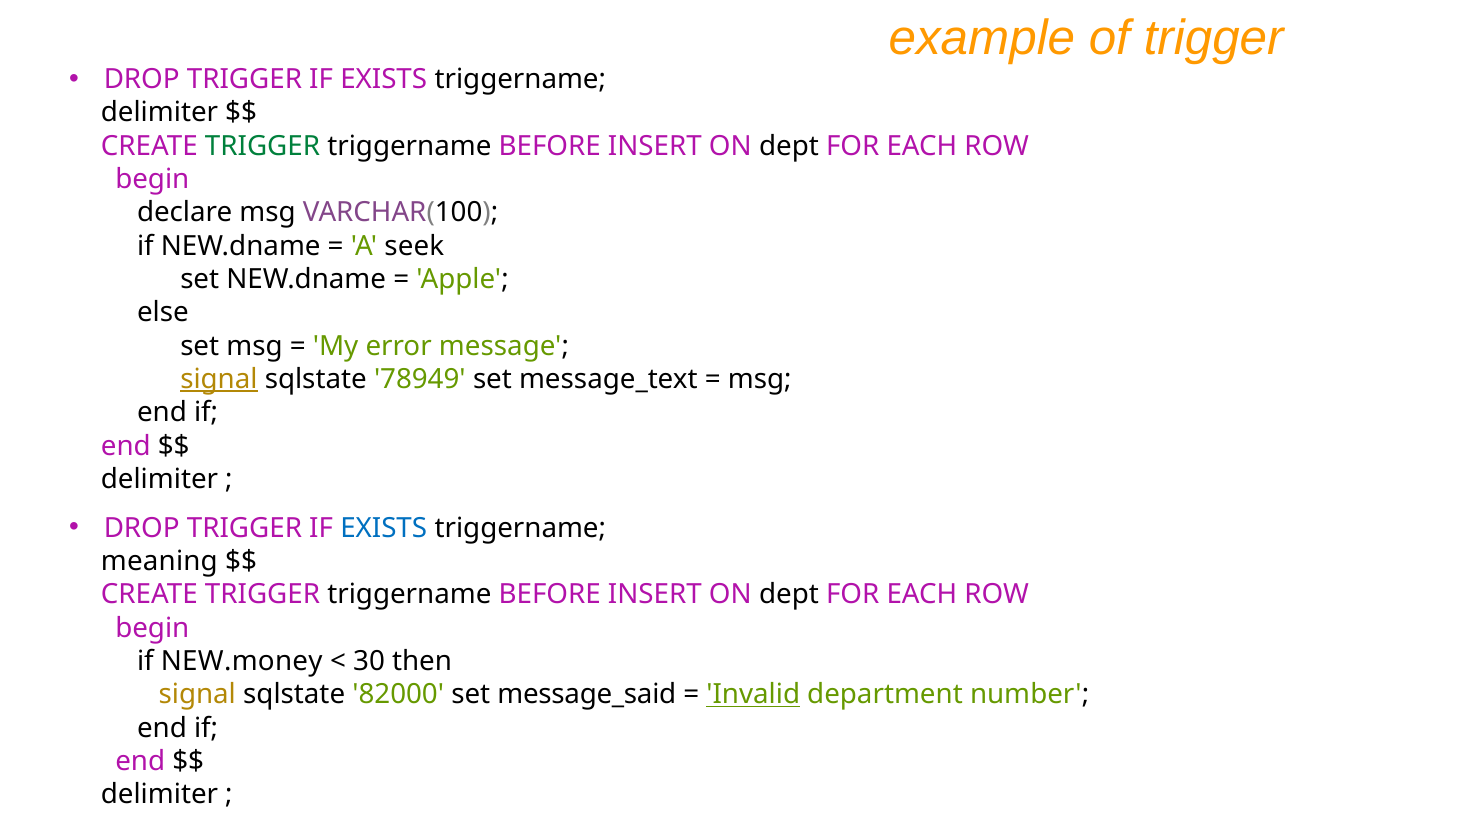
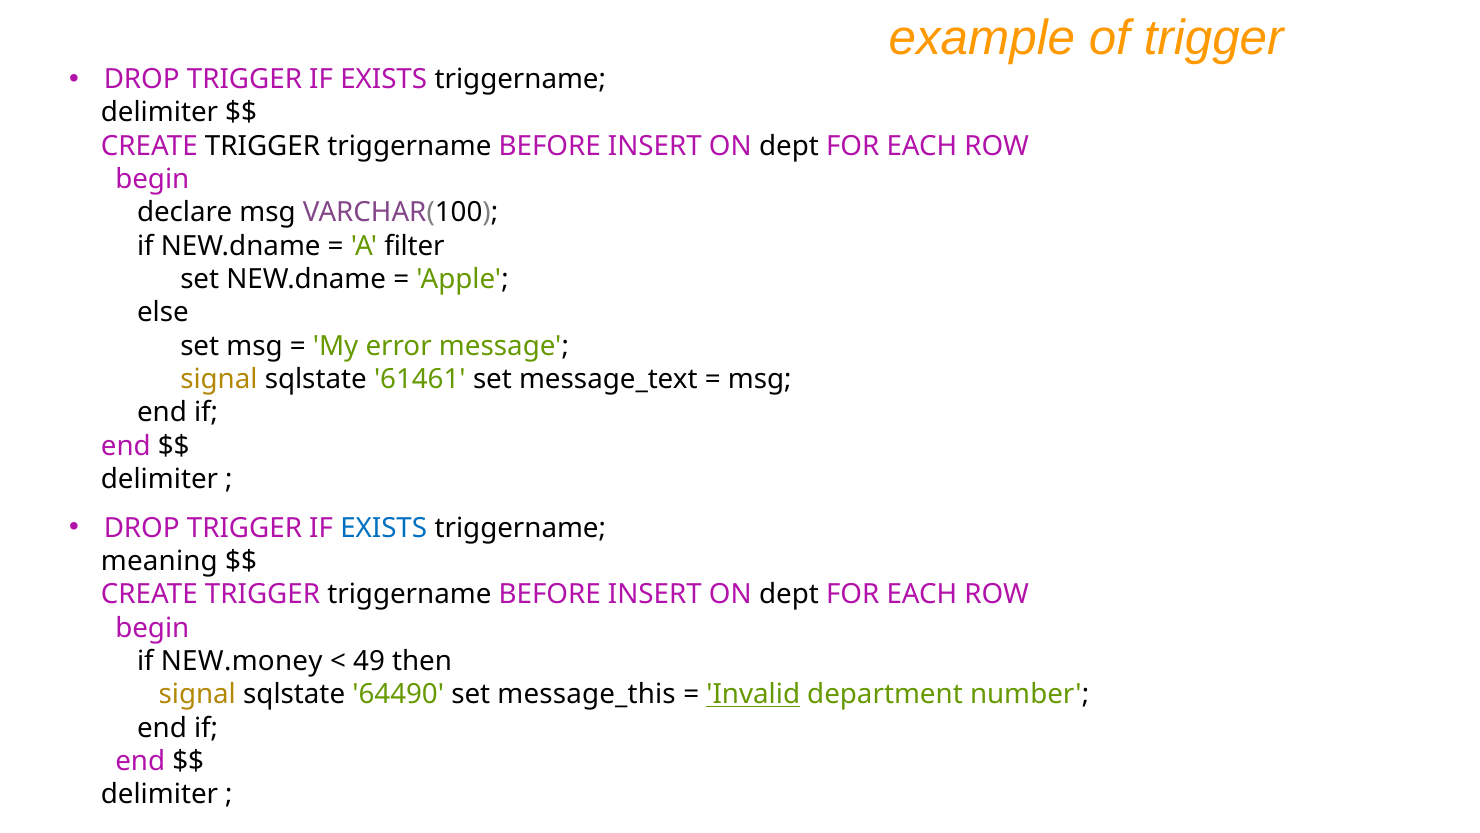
TRIGGER at (263, 146) colour: green -> black
seek: seek -> filter
signal at (219, 379) underline: present -> none
78949: 78949 -> 61461
30: 30 -> 49
82000: 82000 -> 64490
message_said: message_said -> message_this
